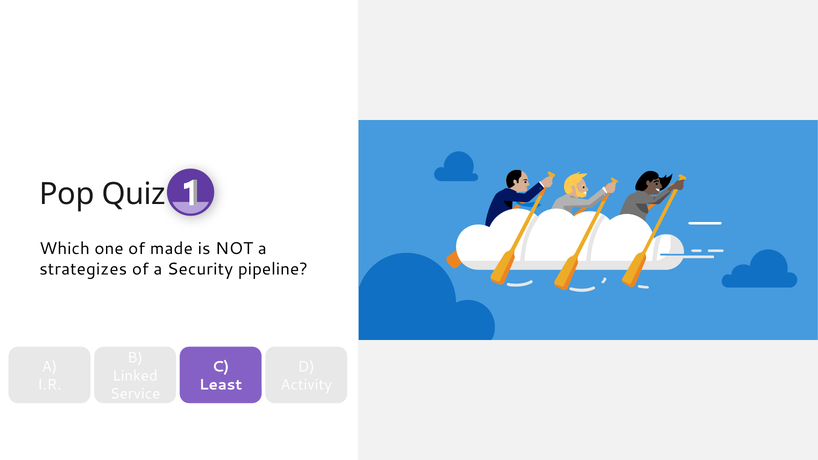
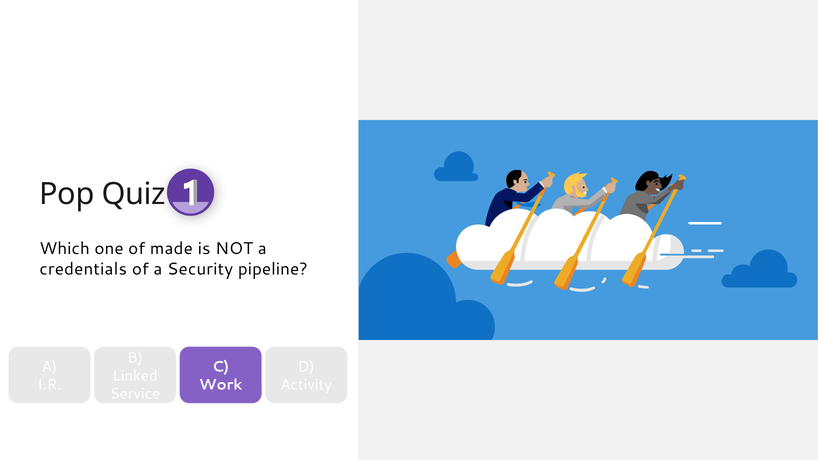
strategizes: strategizes -> credentials
Least: Least -> Work
